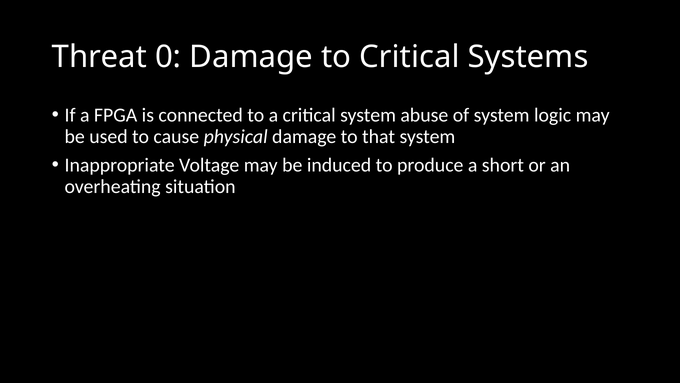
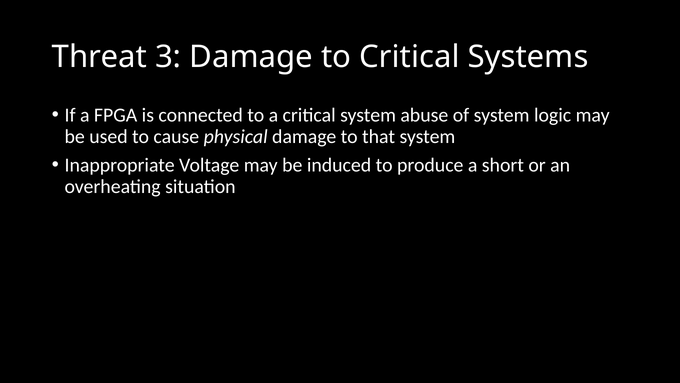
0: 0 -> 3
